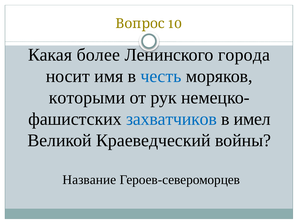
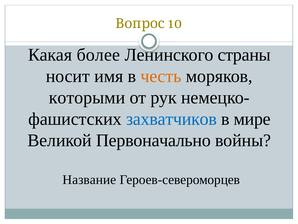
города: города -> страны
честь colour: blue -> orange
имел: имел -> мире
Краеведческий: Краеведческий -> Первоначально
